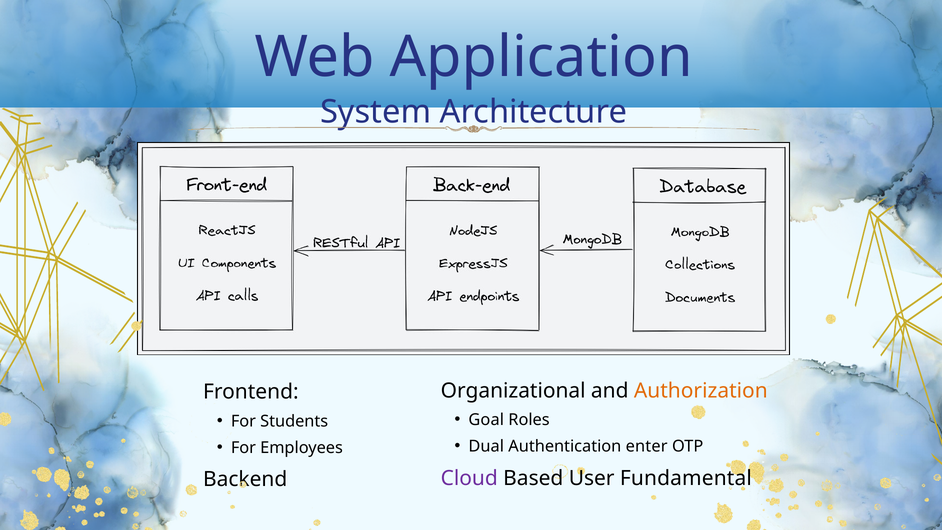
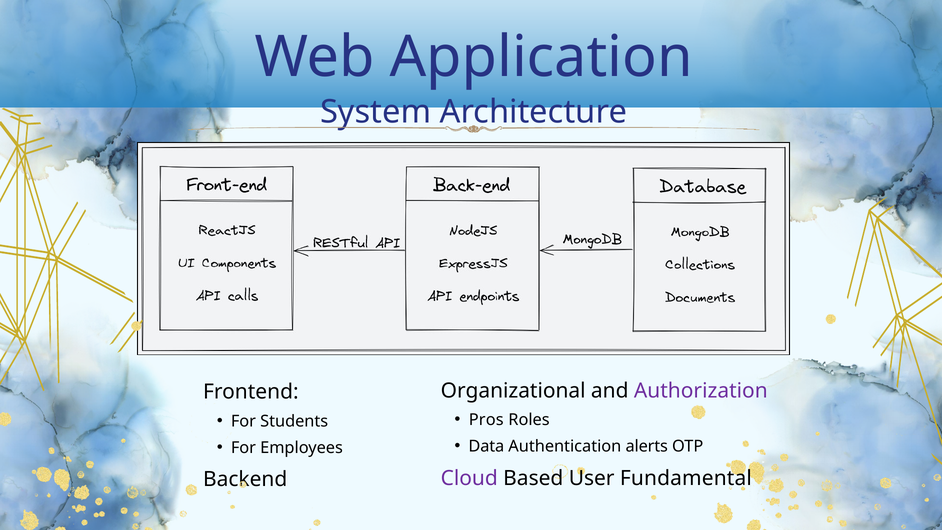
Authorization colour: orange -> purple
Goal: Goal -> Pros
Dual: Dual -> Data
enter: enter -> alerts
